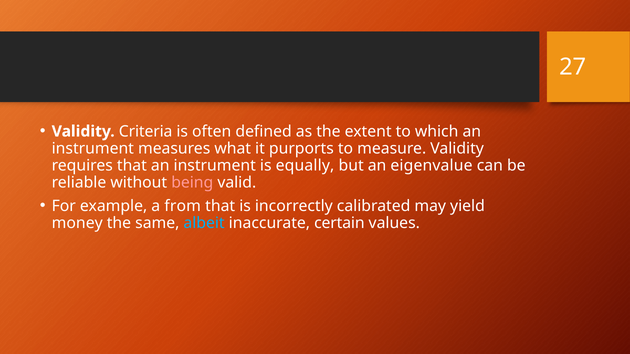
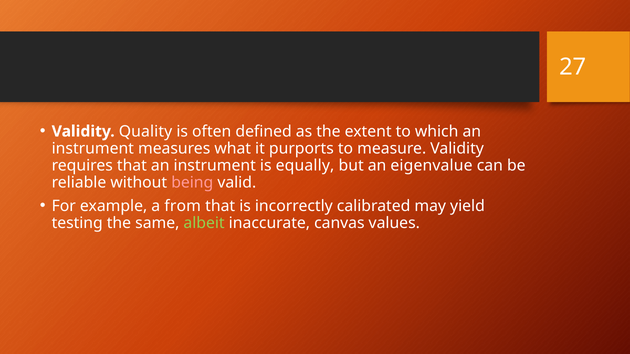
Criteria: Criteria -> Quality
money: money -> testing
albeit colour: light blue -> light green
certain: certain -> canvas
